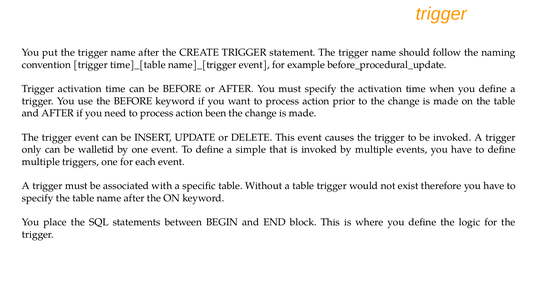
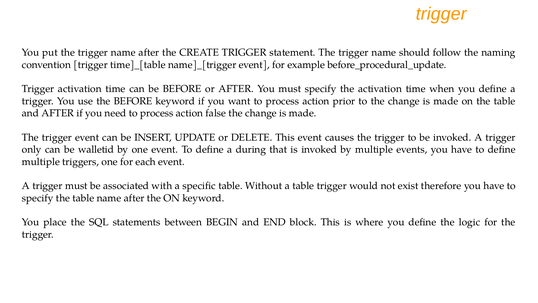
been: been -> false
simple: simple -> during
